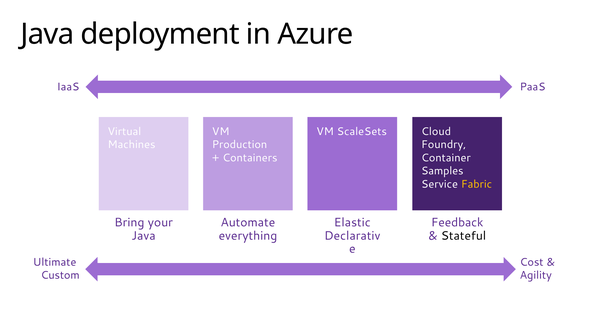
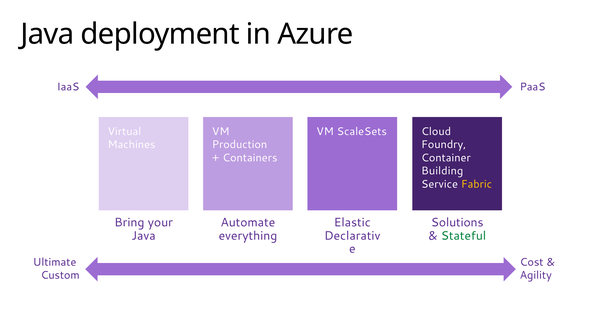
Samples: Samples -> Building
Feedback: Feedback -> Solutions
Stateful colour: black -> green
